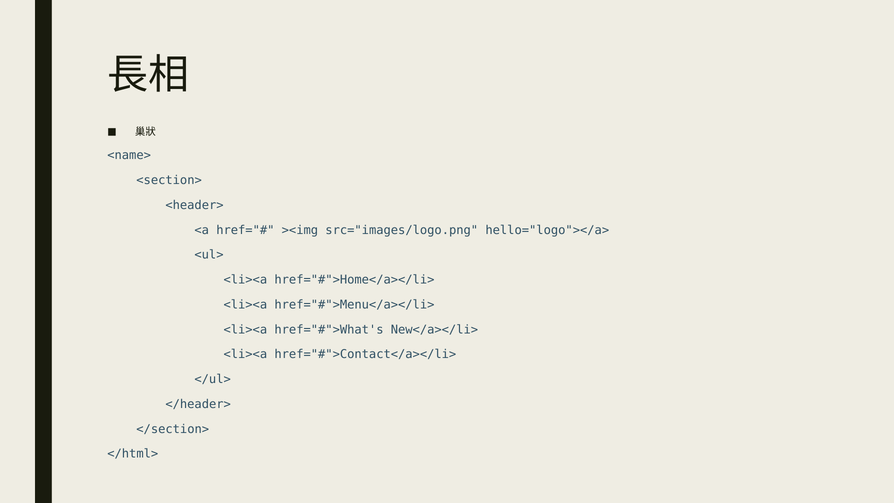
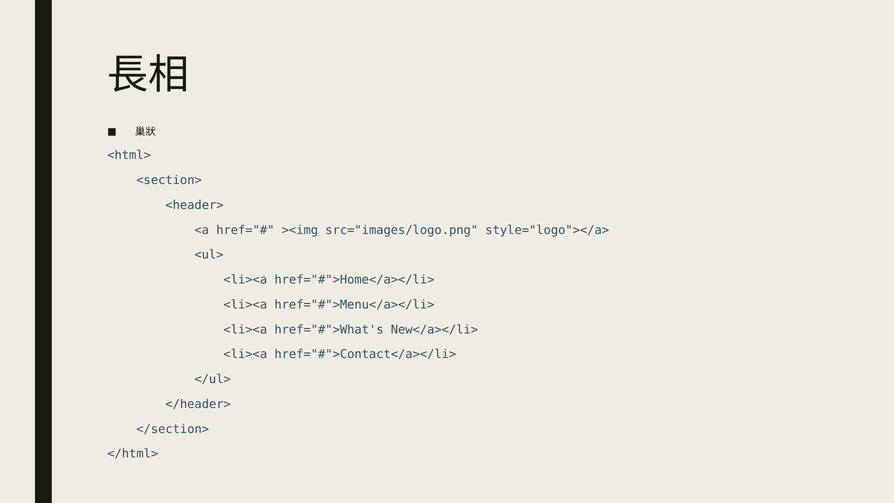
<name>: <name> -> <html>
hello="logo"></a>: hello="logo"></a> -> style="logo"></a>
